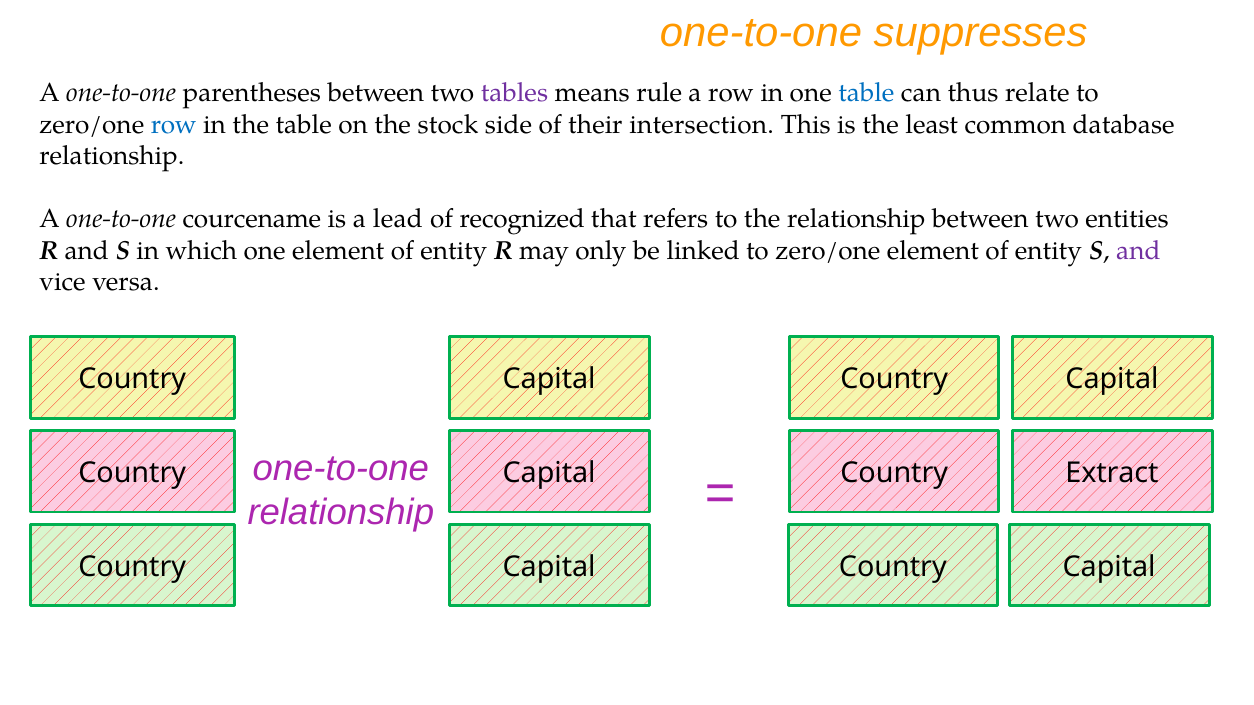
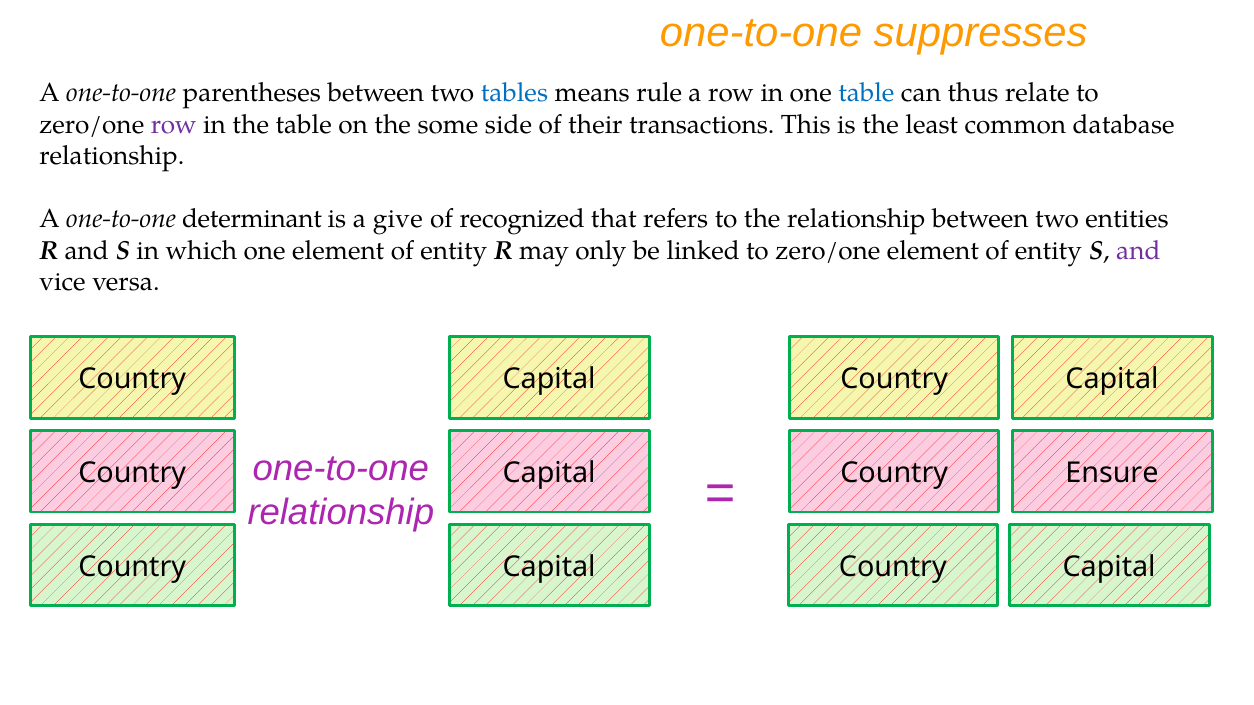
tables colour: purple -> blue
row at (174, 125) colour: blue -> purple
stock: stock -> some
intersection: intersection -> transactions
courcename: courcename -> determinant
lead: lead -> give
Extract: Extract -> Ensure
